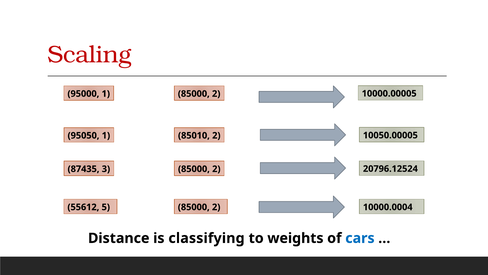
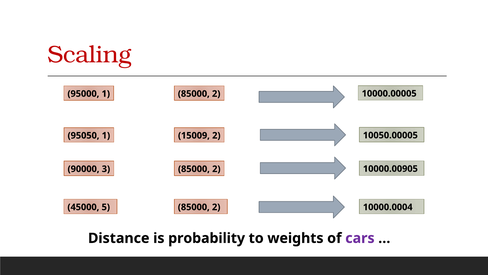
85010: 85010 -> 15009
87435: 87435 -> 90000
20796.12524: 20796.12524 -> 10000.00905
55612: 55612 -> 45000
classifying: classifying -> probability
cars colour: blue -> purple
